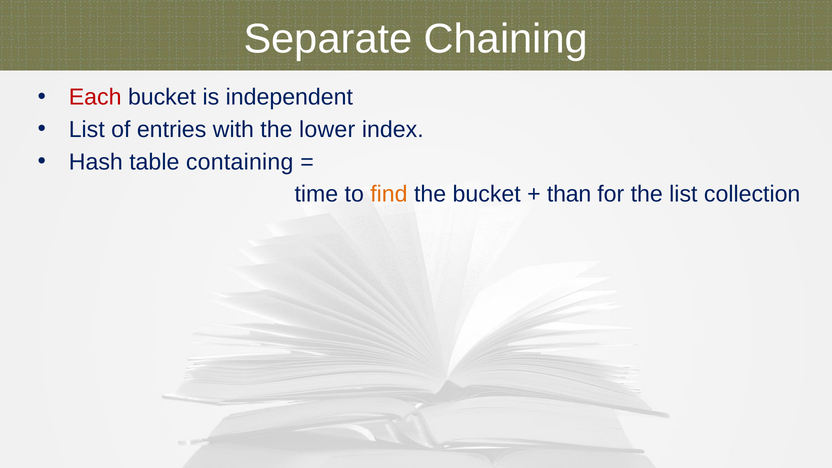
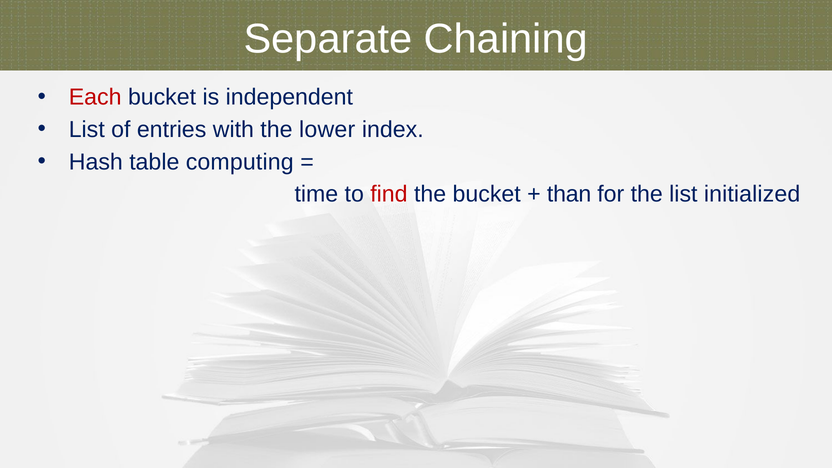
containing: containing -> computing
find colour: orange -> red
collection: collection -> initialized
